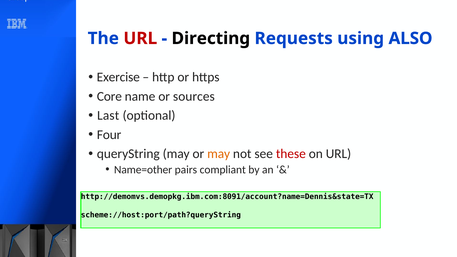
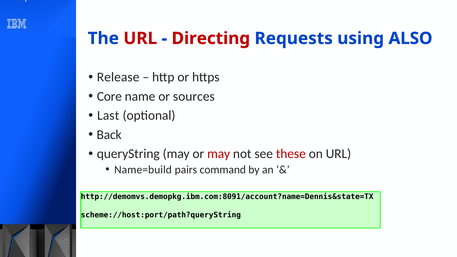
Directing colour: black -> red
Exercise: Exercise -> Release
Four: Four -> Back
may at (219, 154) colour: orange -> red
Name=other: Name=other -> Name=build
compliant: compliant -> command
